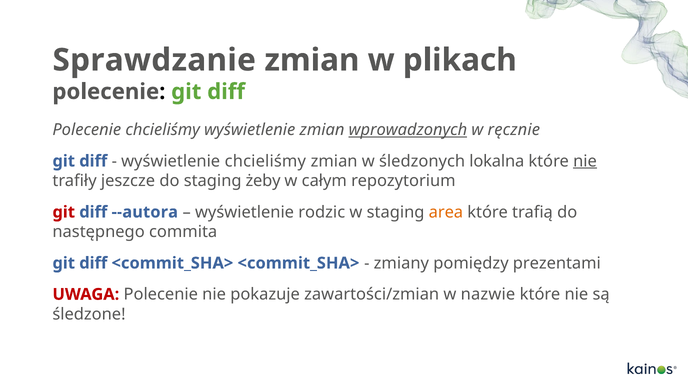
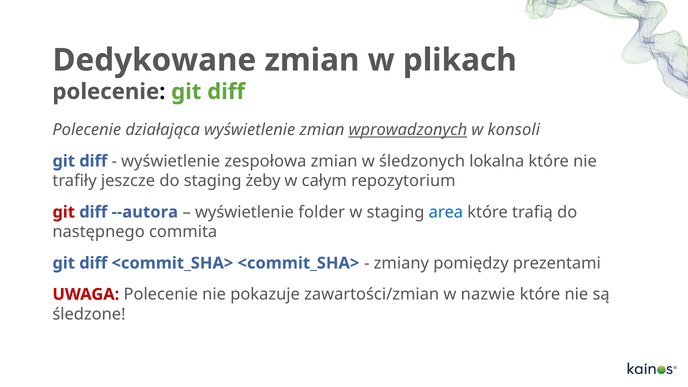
Sprawdzanie: Sprawdzanie -> Dedykowane
Polecenie chcieliśmy: chcieliśmy -> działająca
ręcznie: ręcznie -> konsoli
wyświetlenie chcieliśmy: chcieliśmy -> zespołowa
nie at (585, 161) underline: present -> none
rodzic: rodzic -> folder
area colour: orange -> blue
